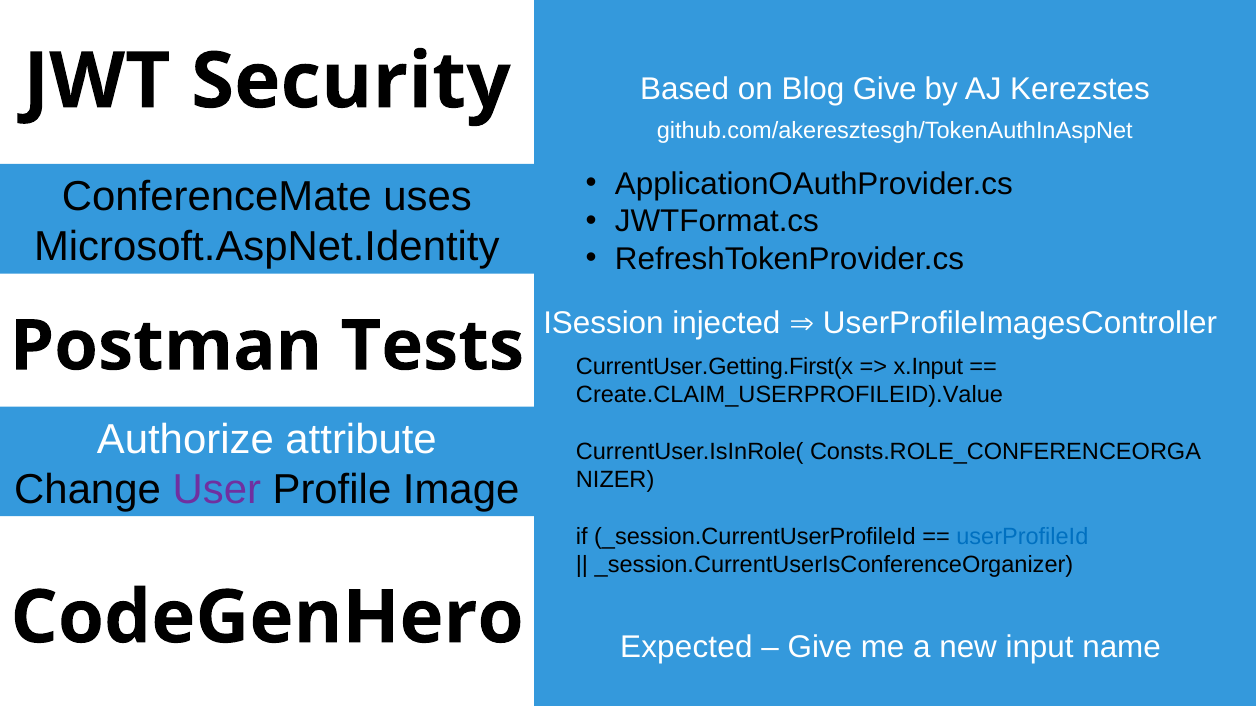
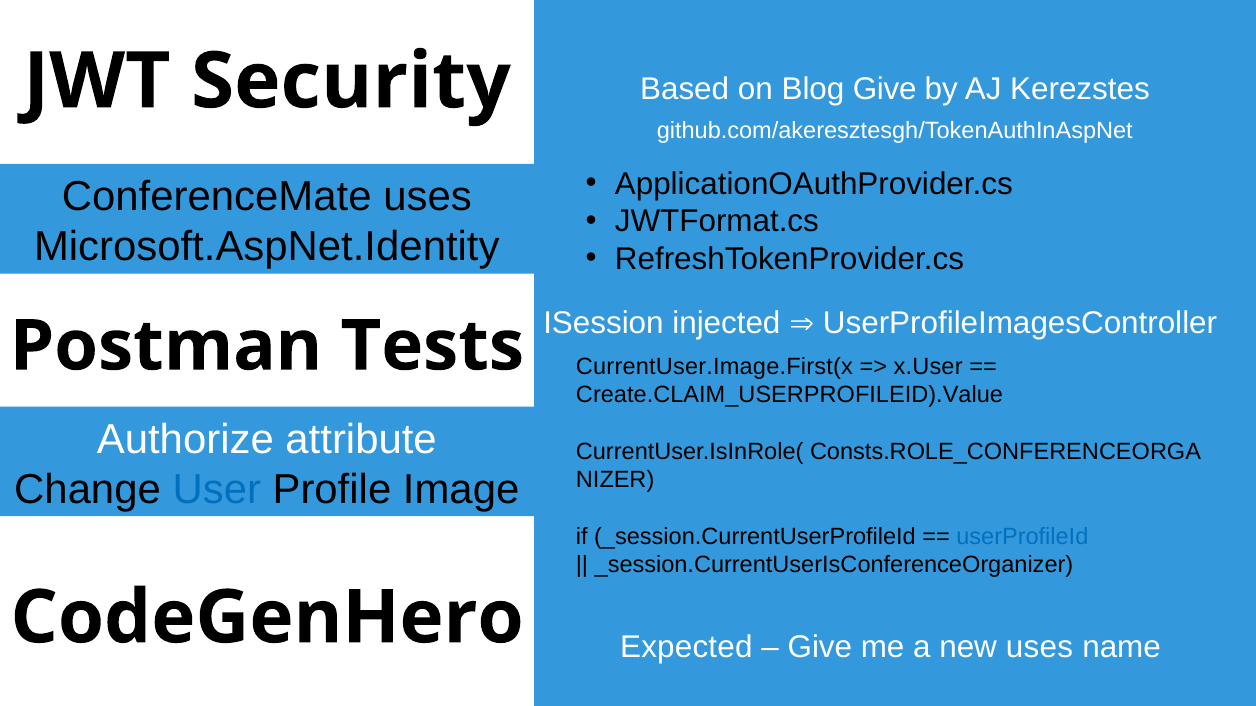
CurrentUser.Getting.First(x: CurrentUser.Getting.First(x -> CurrentUser.Image.First(x
x.Input: x.Input -> x.User
User colour: purple -> blue
new input: input -> uses
